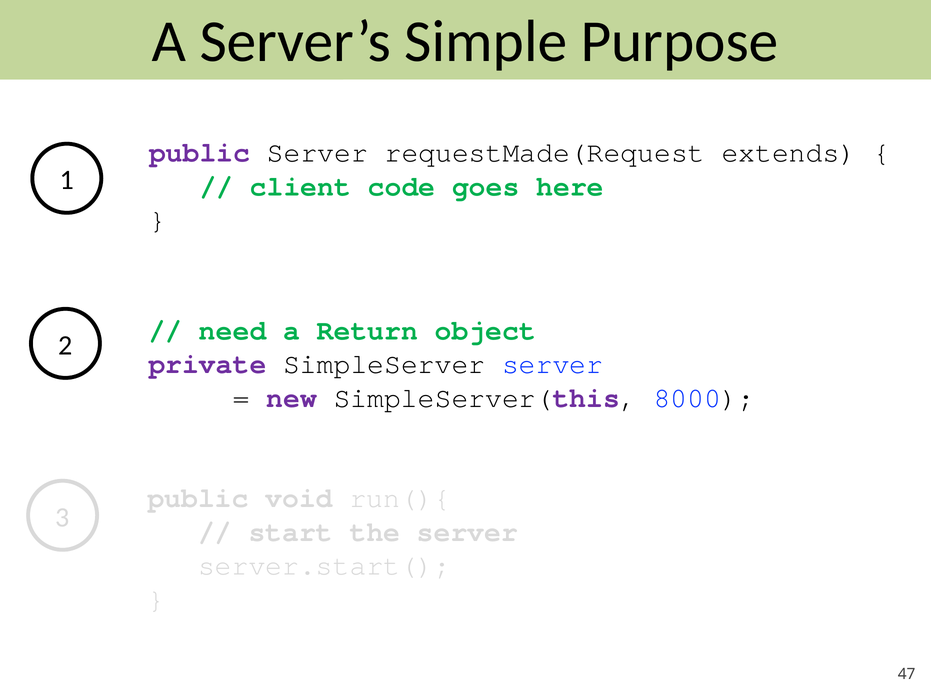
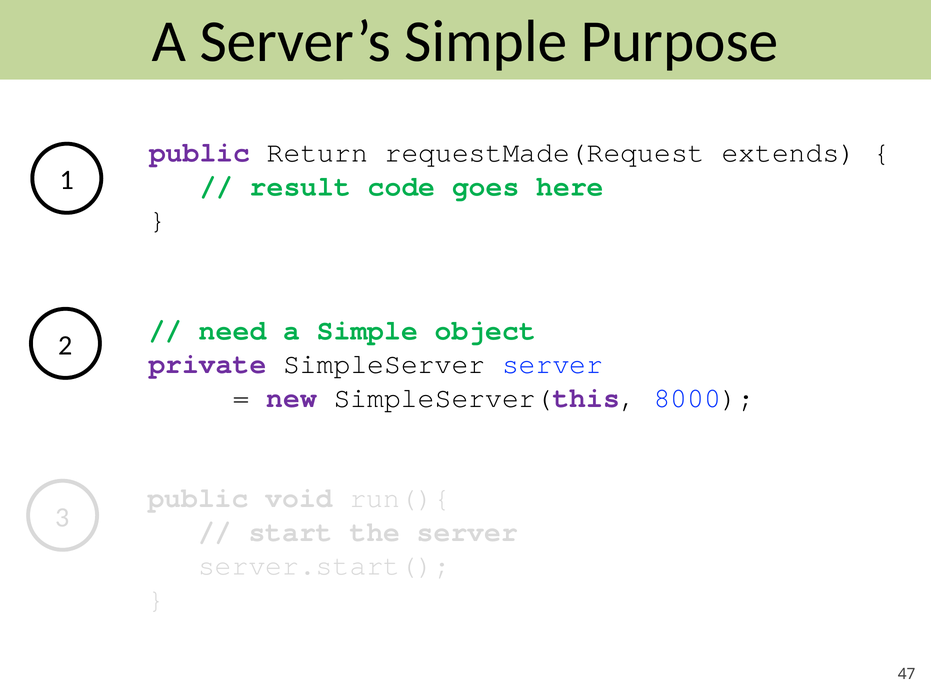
public Server: Server -> Return
client: client -> result
a Return: Return -> Simple
